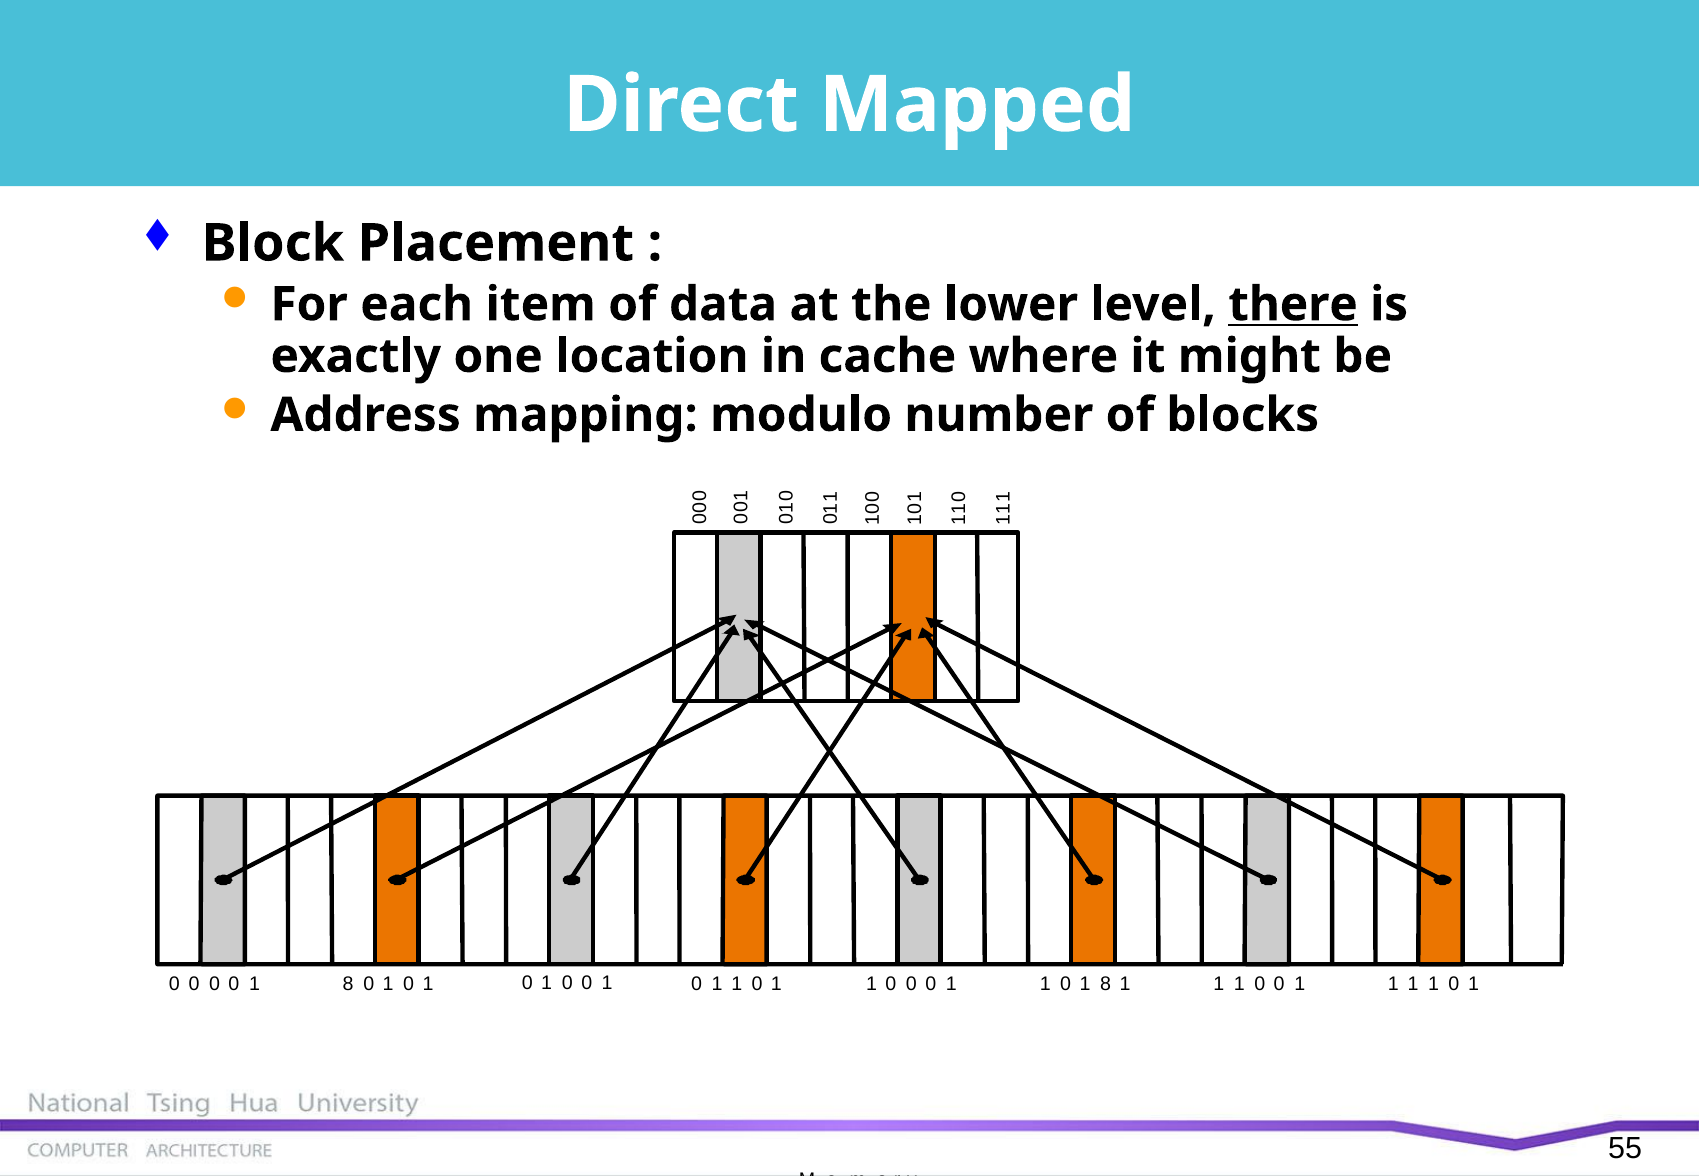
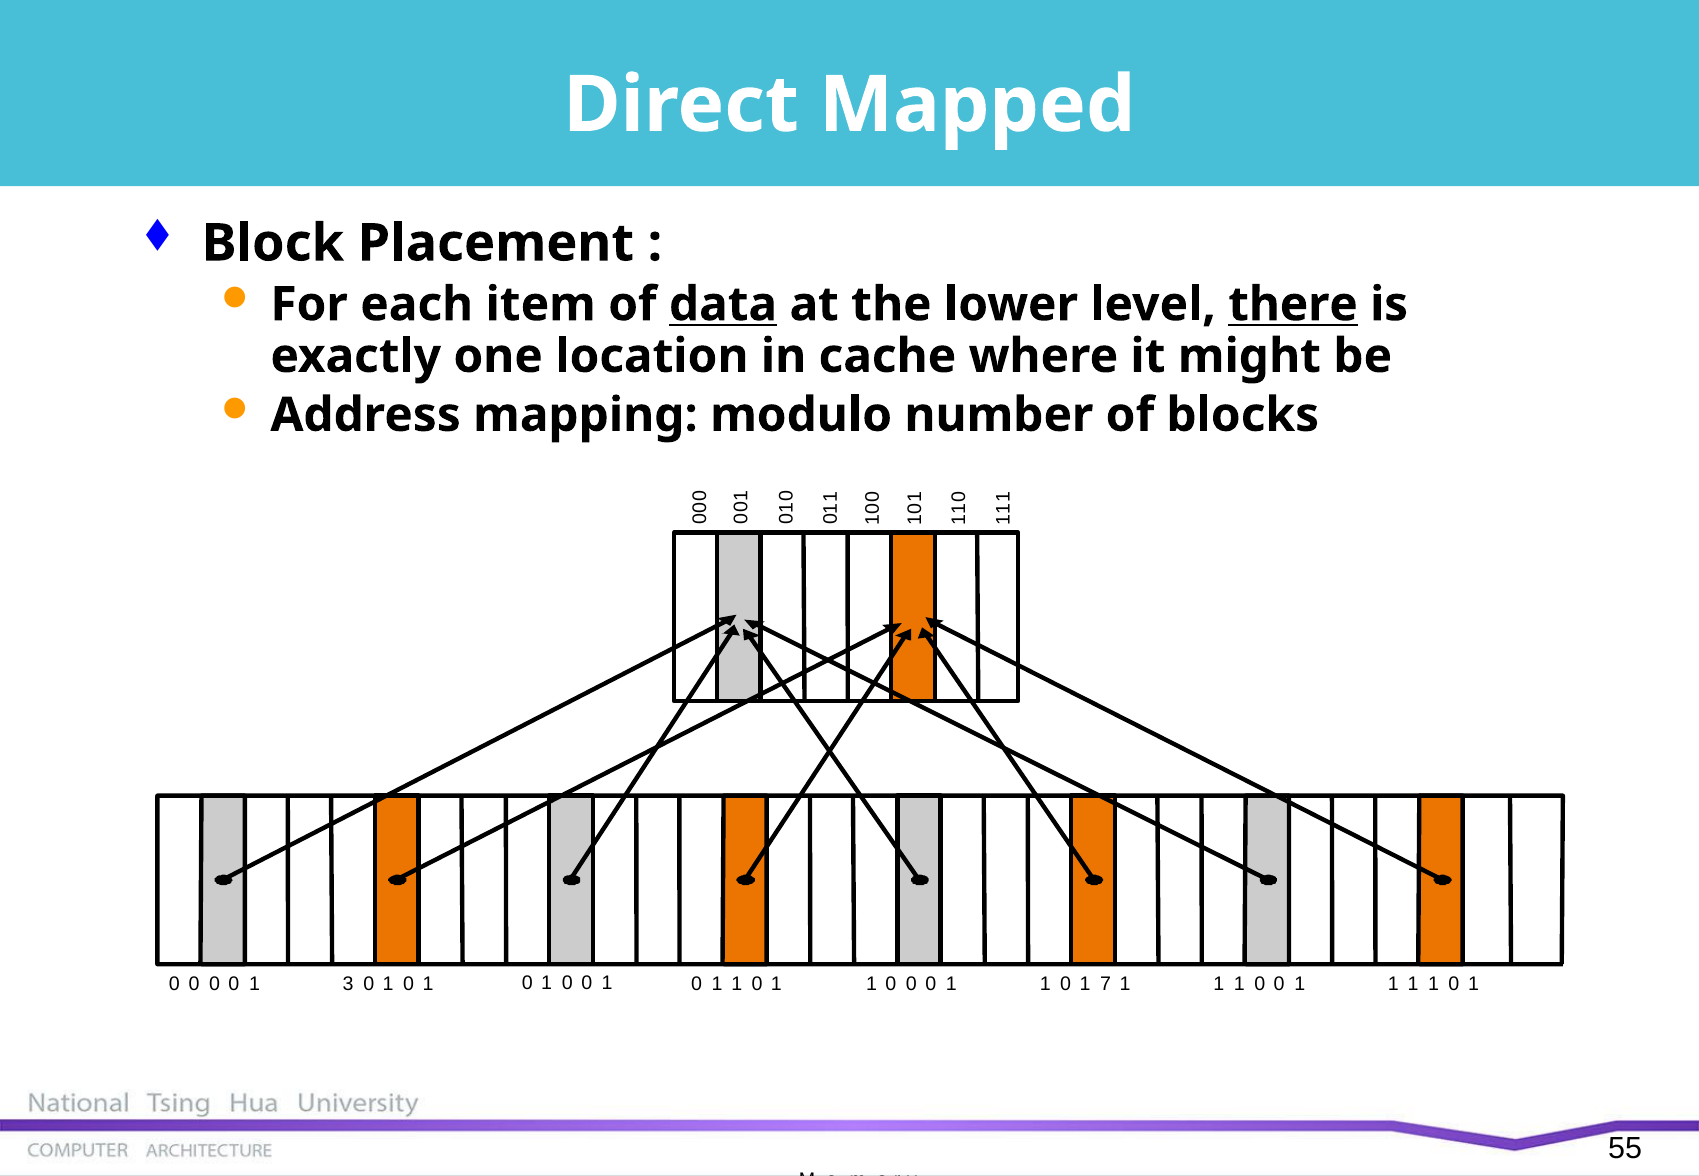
data underline: none -> present
0 0 1 8: 8 -> 3
1 0 1 8: 8 -> 7
